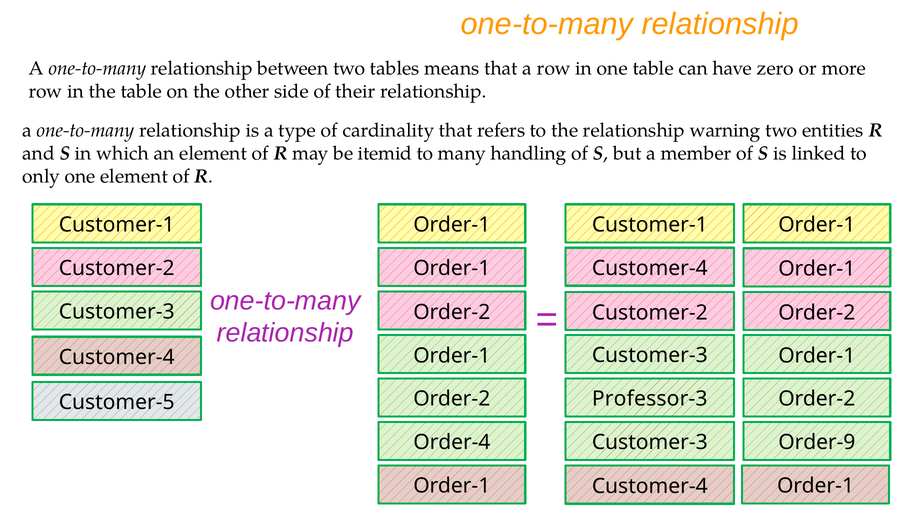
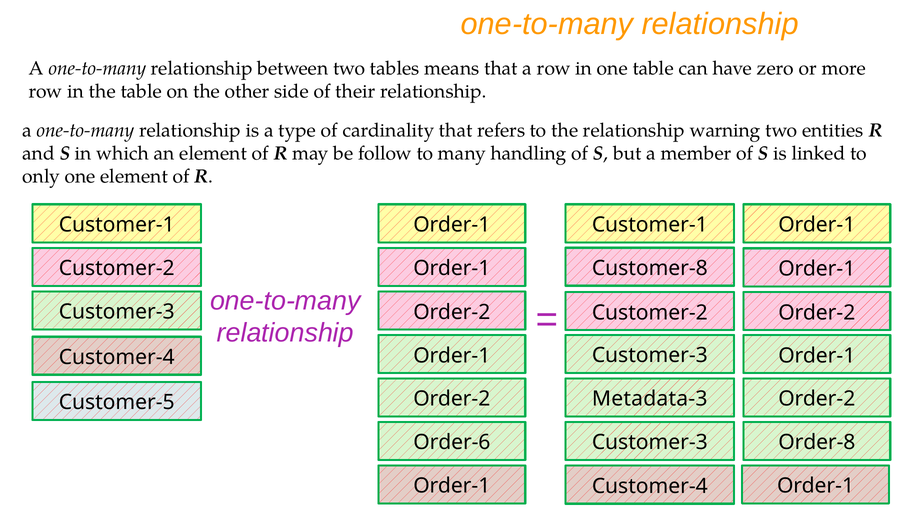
itemid: itemid -> follow
Customer-4 at (650, 268): Customer-4 -> Customer-8
Professor-3: Professor-3 -> Metadata-3
Order-4: Order-4 -> Order-6
Order-9: Order-9 -> Order-8
